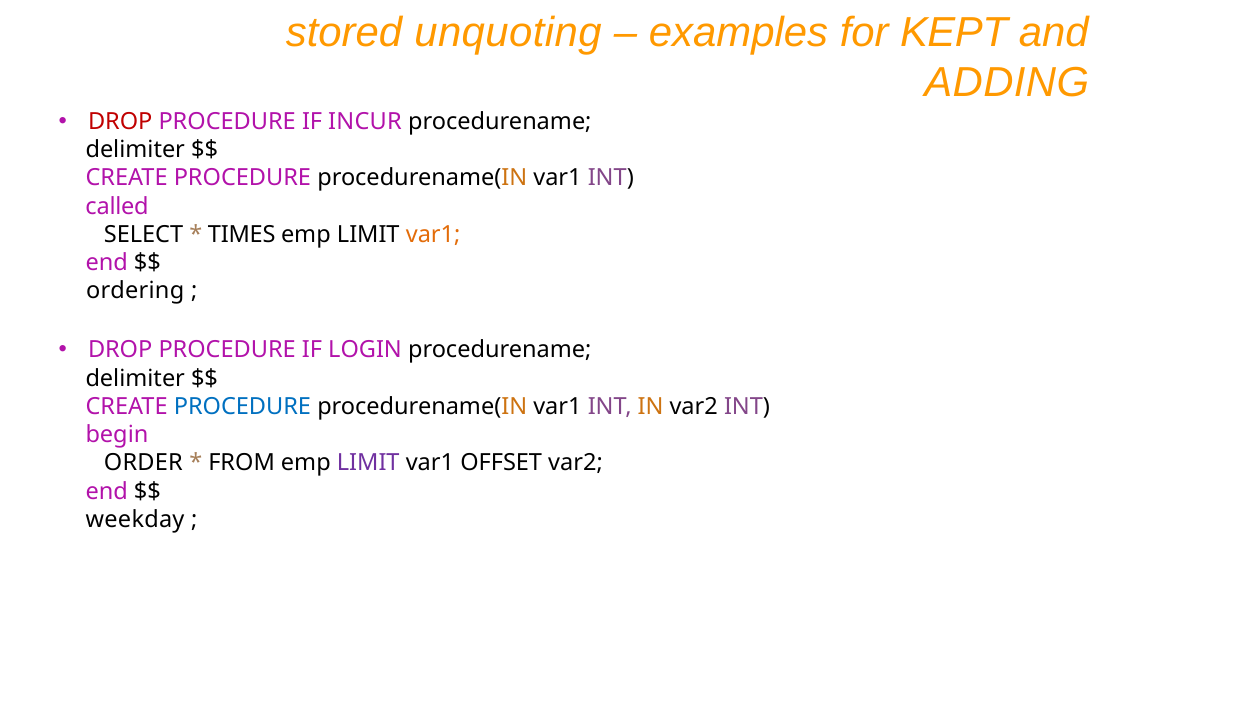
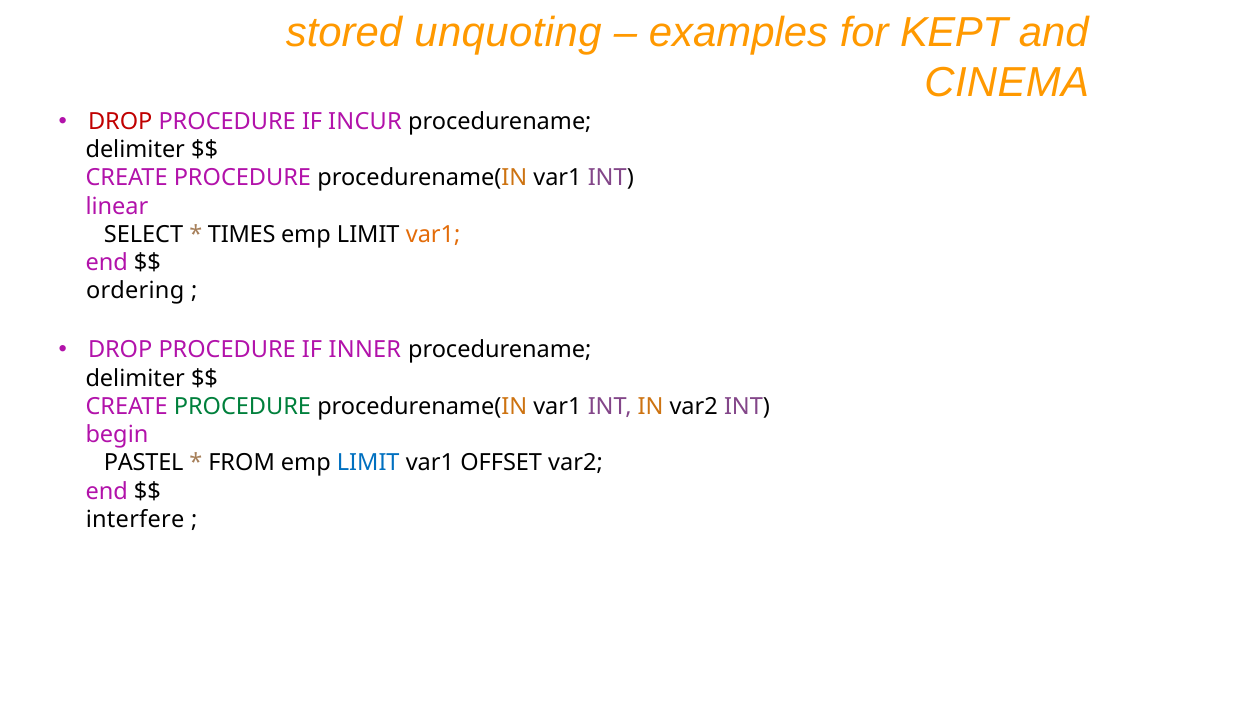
ADDING: ADDING -> CINEMA
called: called -> linear
LOGIN: LOGIN -> INNER
PROCEDURE at (242, 406) colour: blue -> green
ORDER: ORDER -> PASTEL
LIMIT at (368, 463) colour: purple -> blue
weekday: weekday -> interfere
